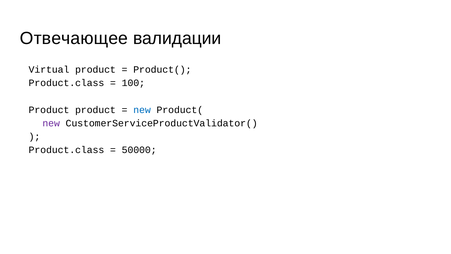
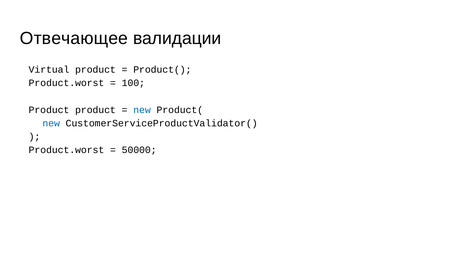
Product.class at (66, 83): Product.class -> Product.worst
new at (51, 123) colour: purple -> blue
Product.class at (66, 150): Product.class -> Product.worst
